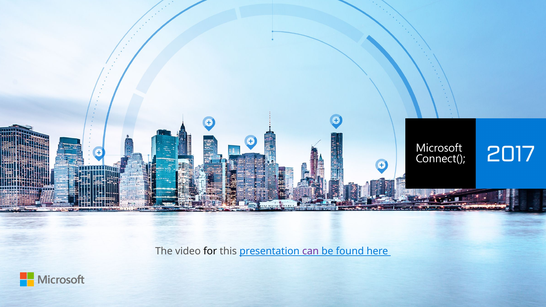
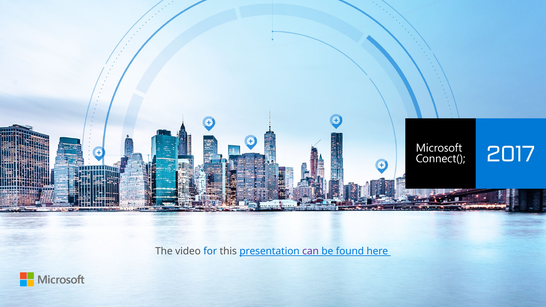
for colour: black -> blue
